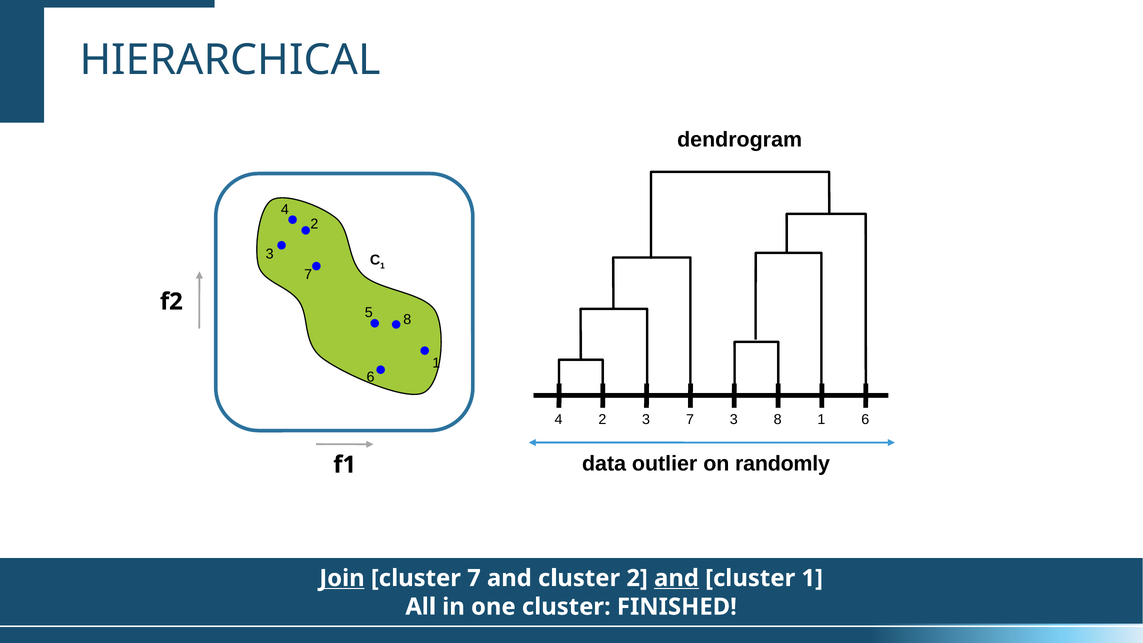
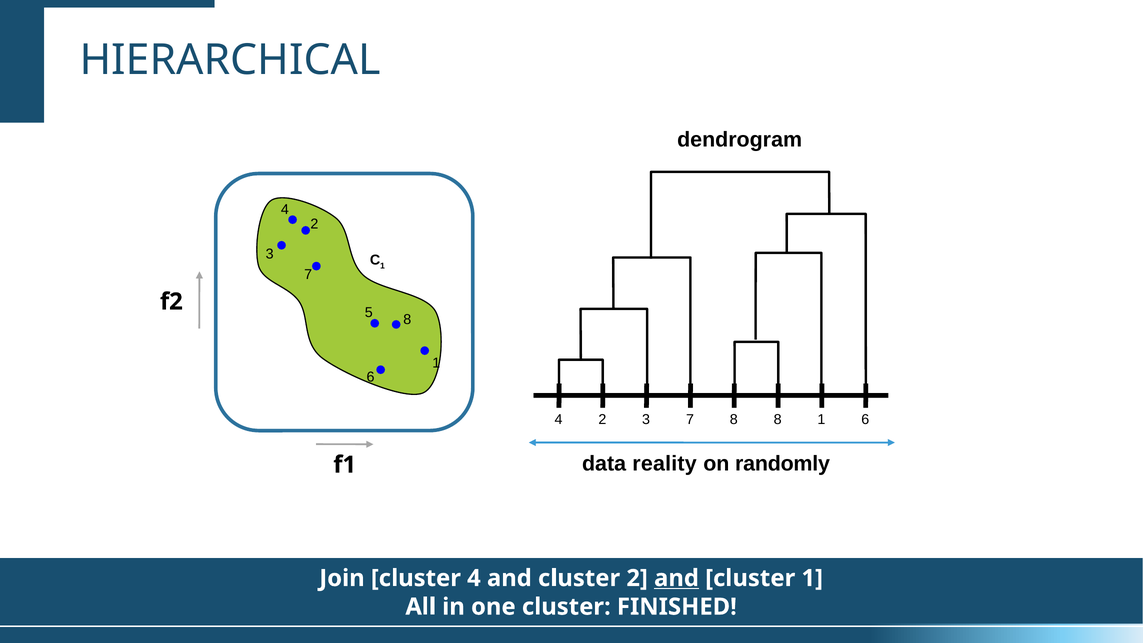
3 7 3: 3 -> 8
outlier: outlier -> reality
Join underline: present -> none
cluster 7: 7 -> 4
